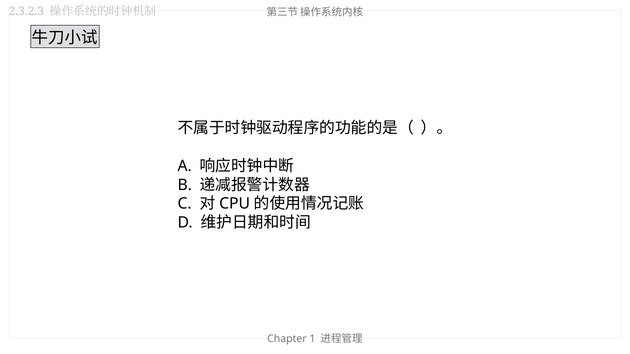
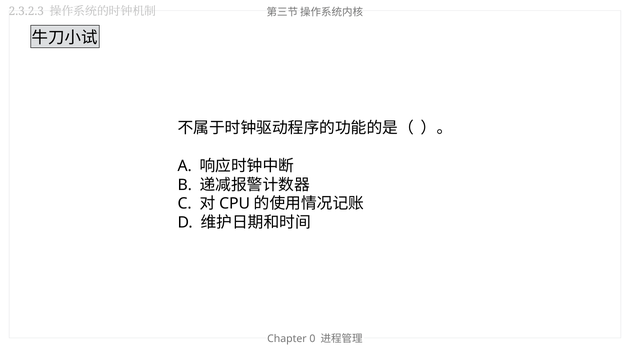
1: 1 -> 0
